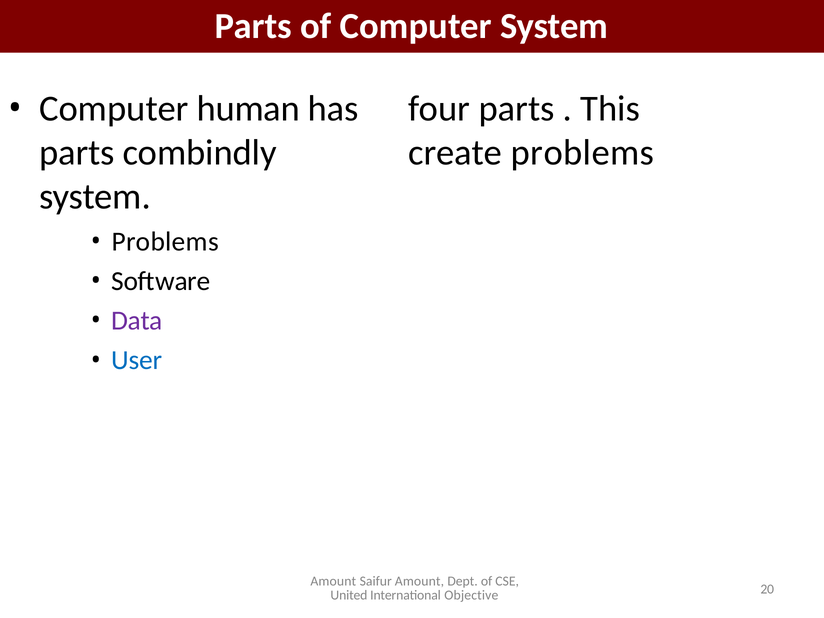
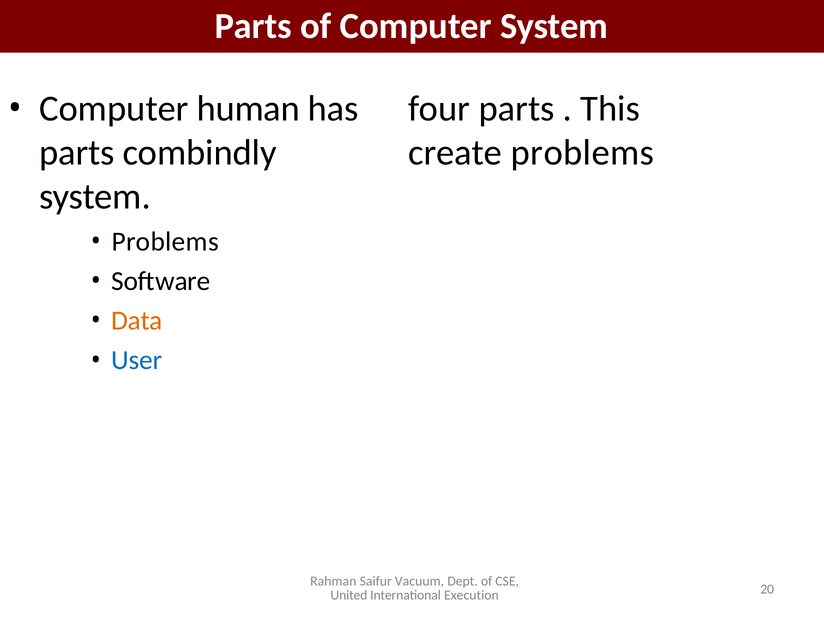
Data colour: purple -> orange
Amount at (333, 581): Amount -> Rahman
Saifur Amount: Amount -> Vacuum
Objective: Objective -> Execution
